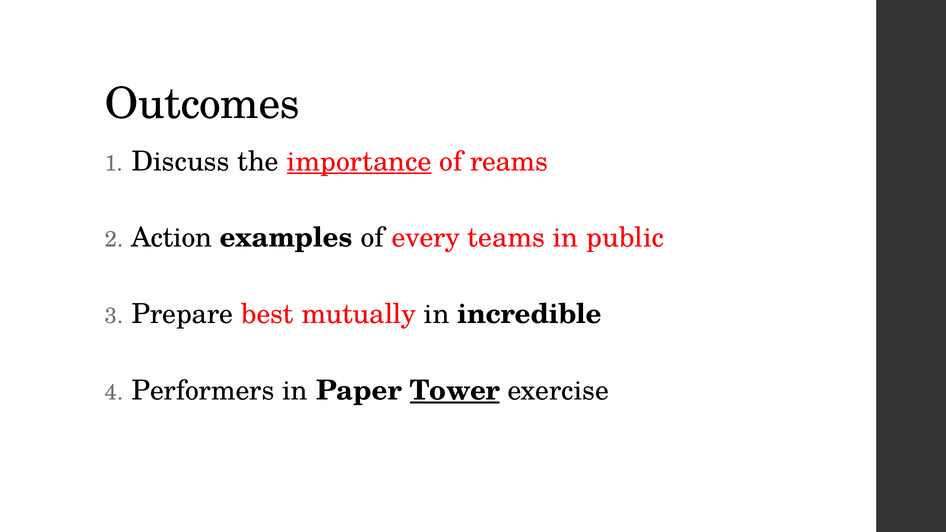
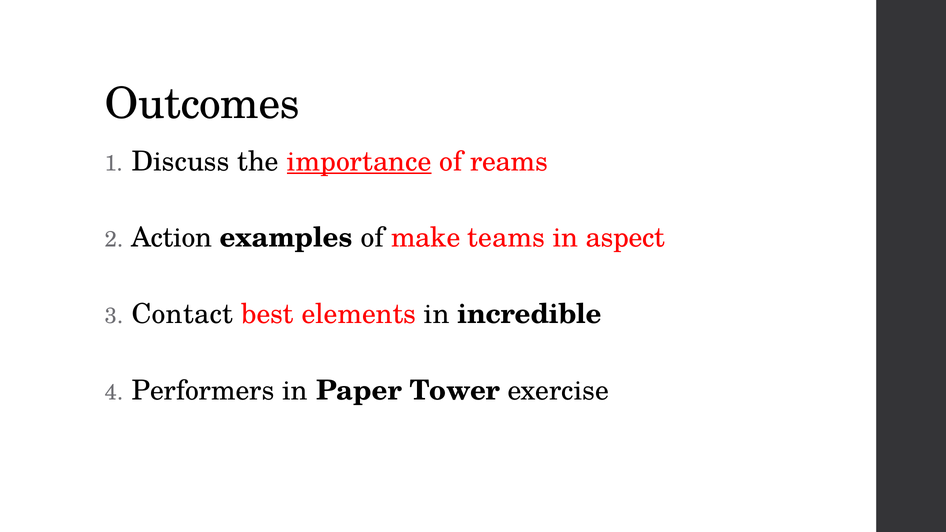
every: every -> make
public: public -> aspect
Prepare: Prepare -> Contact
mutually: mutually -> elements
Tower underline: present -> none
